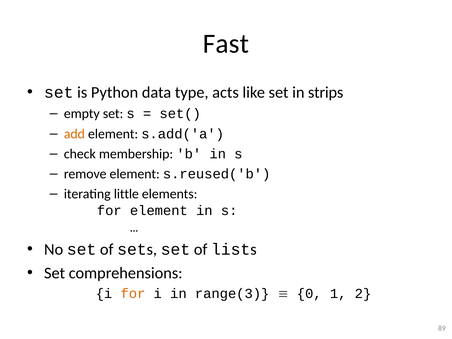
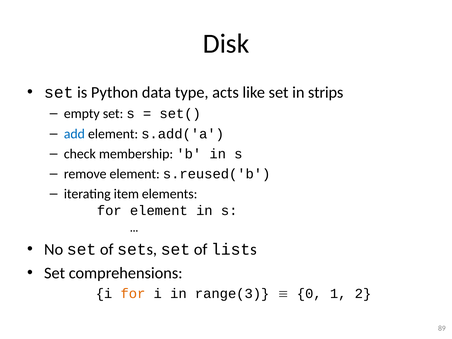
Fast: Fast -> Disk
add colour: orange -> blue
little: little -> item
